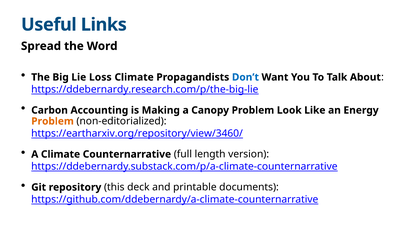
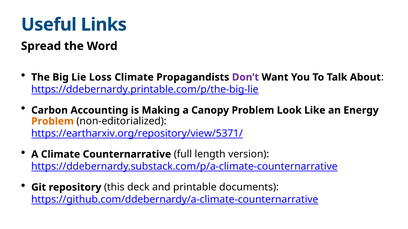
Don’t colour: blue -> purple
https://ddebernardy.research.com/p/the-big-lie: https://ddebernardy.research.com/p/the-big-lie -> https://ddebernardy.printable.com/p/the-big-lie
https://eartharxiv.org/repository/view/3460/: https://eartharxiv.org/repository/view/3460/ -> https://eartharxiv.org/repository/view/5371/
